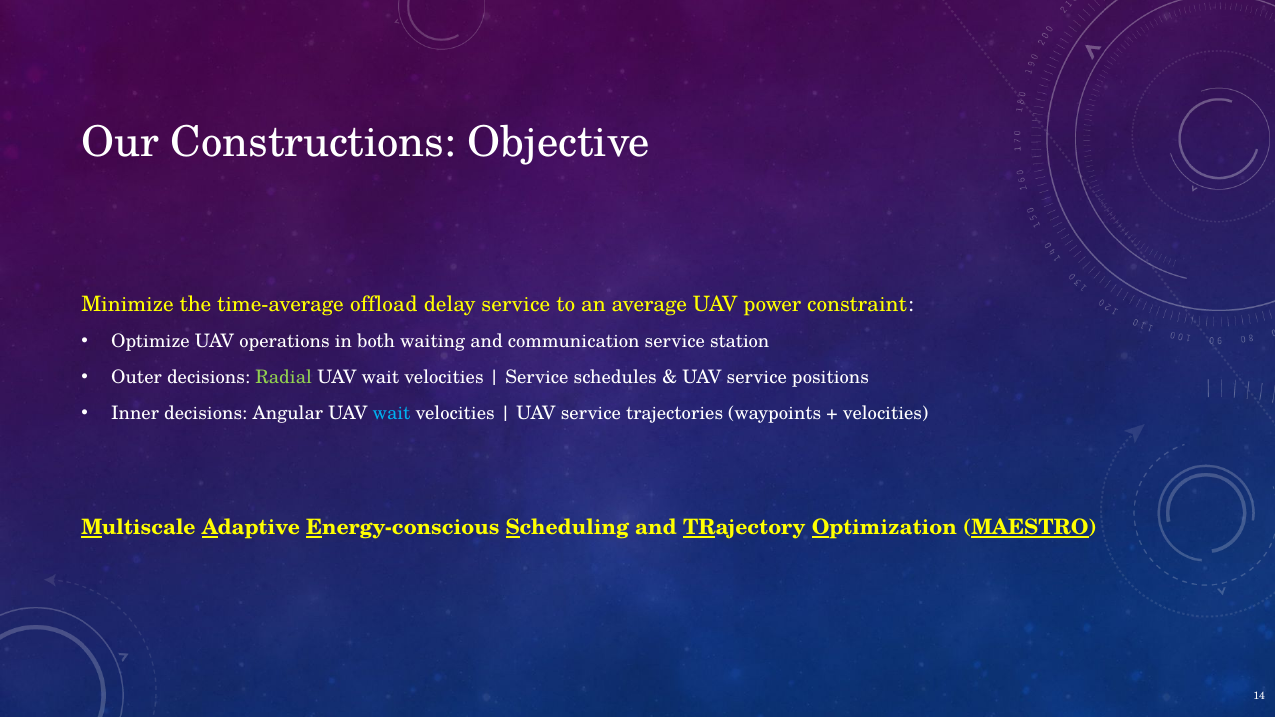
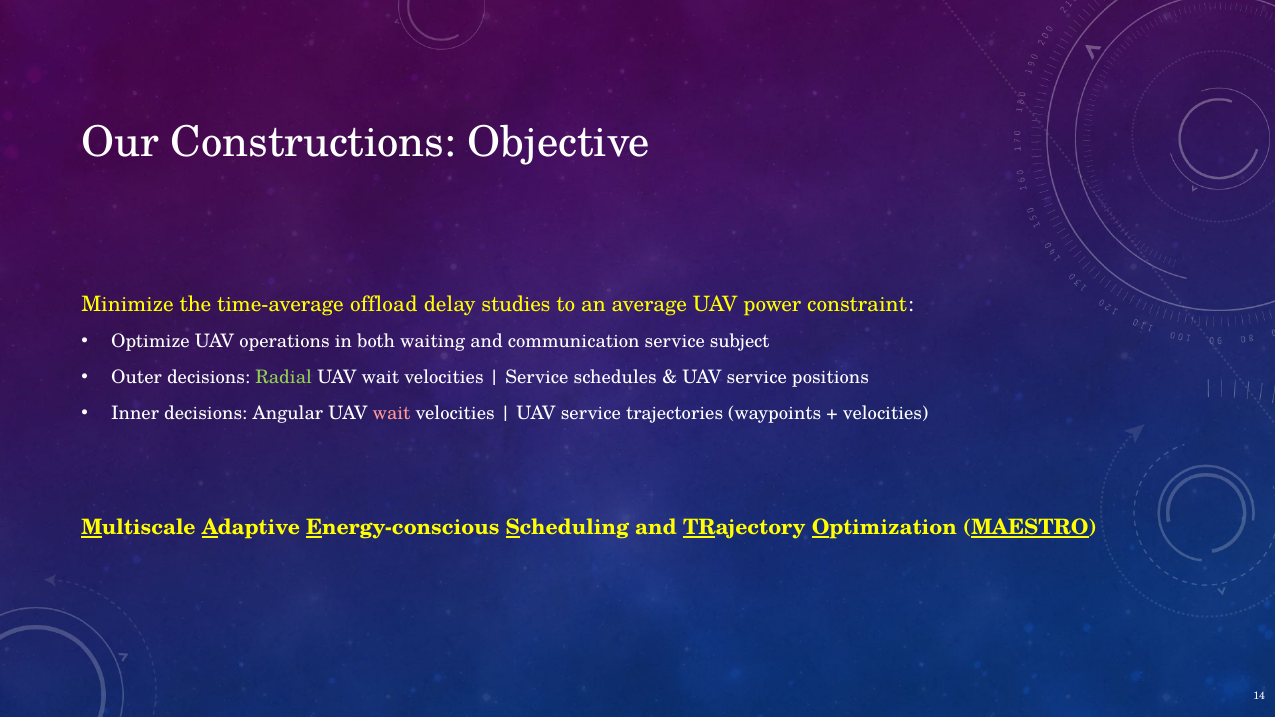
delay service: service -> studies
station: station -> subject
wait at (392, 413) colour: light blue -> pink
